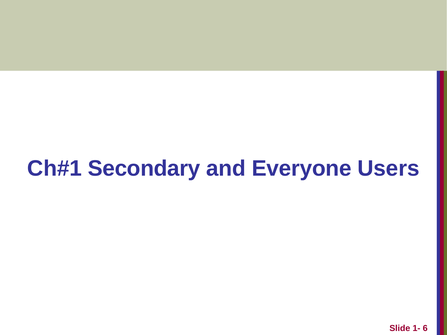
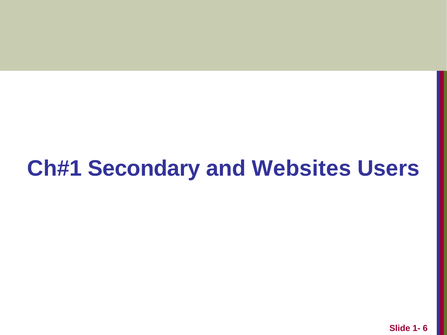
Everyone: Everyone -> Websites
